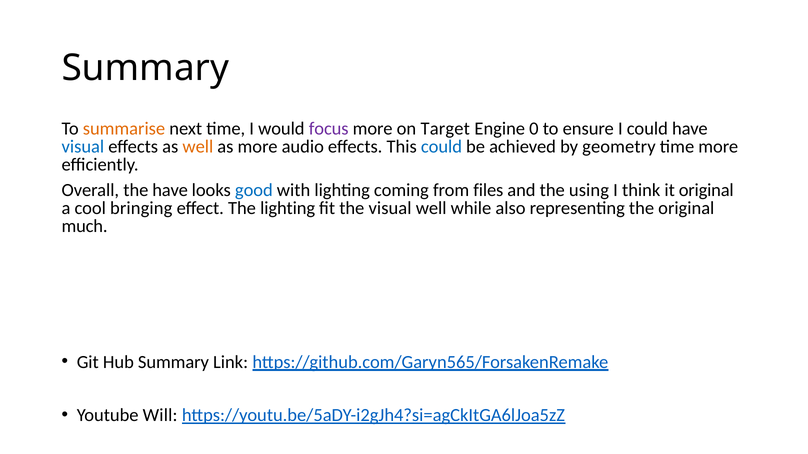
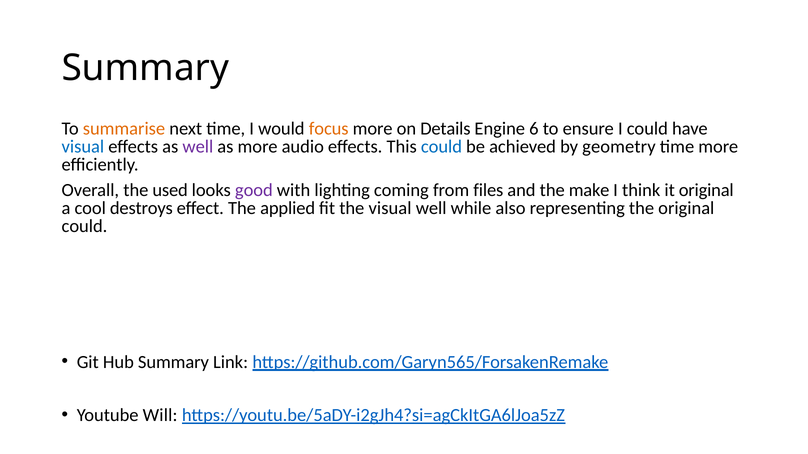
focus colour: purple -> orange
Target: Target -> Details
0: 0 -> 6
well at (198, 147) colour: orange -> purple
the have: have -> used
good colour: blue -> purple
using: using -> make
bringing: bringing -> destroys
The lighting: lighting -> applied
much at (85, 226): much -> could
